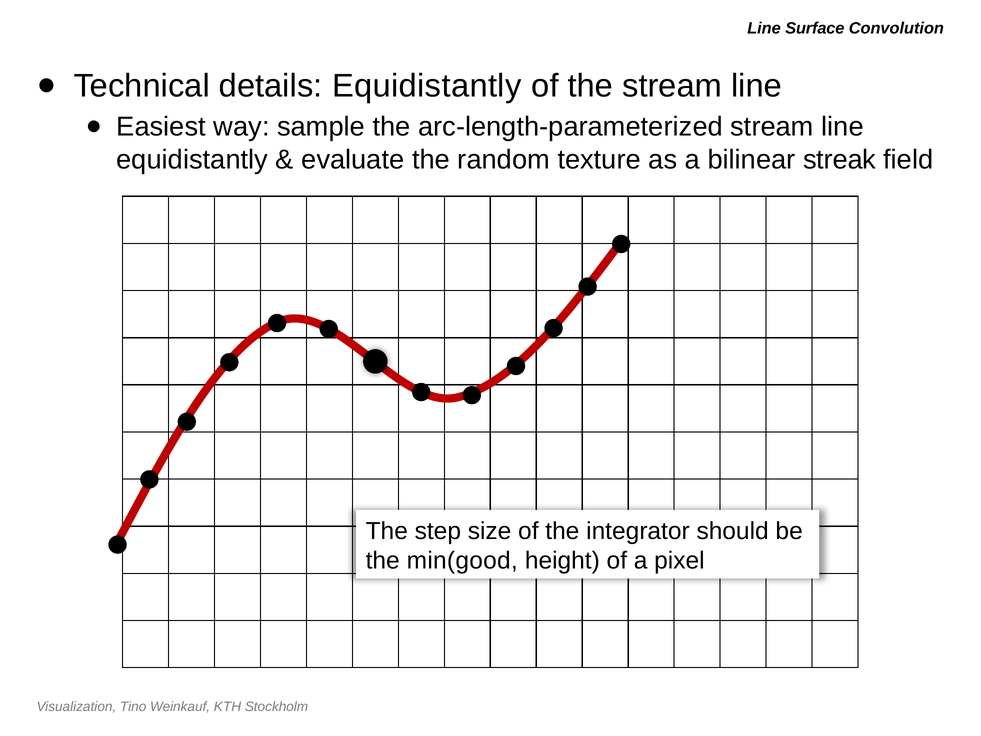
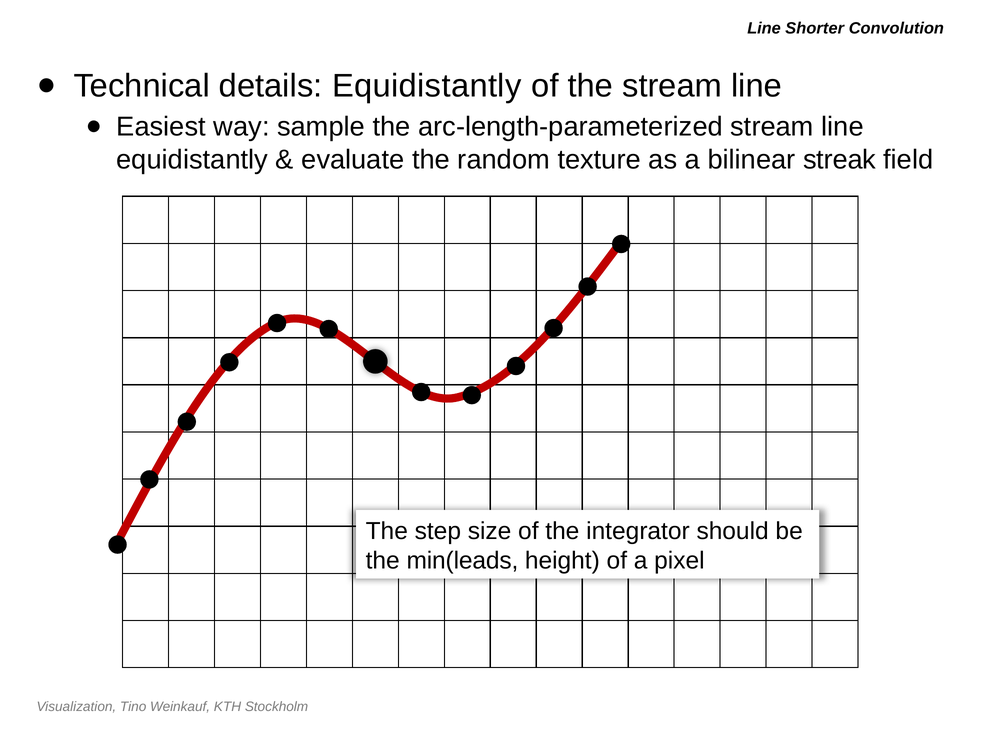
Surface: Surface -> Shorter
min(good: min(good -> min(leads
